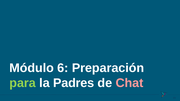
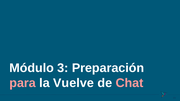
6: 6 -> 3
para colour: light green -> pink
Padres: Padres -> Vuelve
